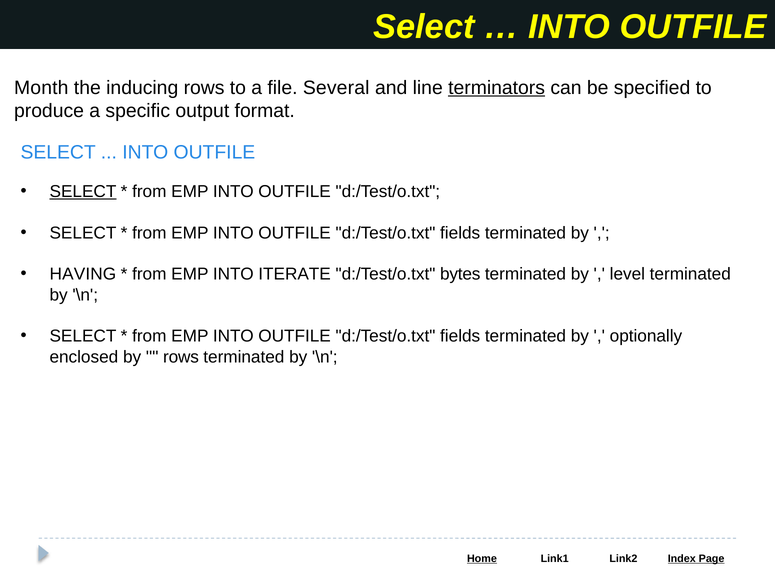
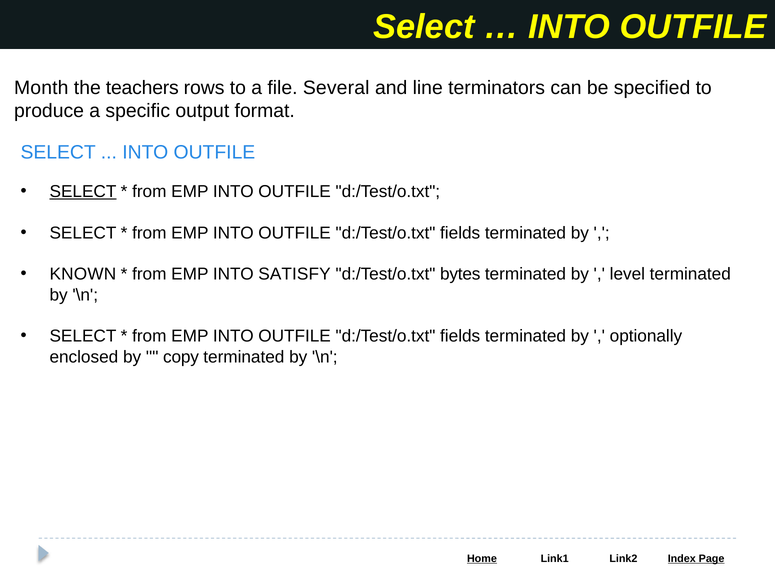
inducing: inducing -> teachers
terminators underline: present -> none
HAVING: HAVING -> KNOWN
ITERATE: ITERATE -> SATISFY
rows at (181, 357): rows -> copy
